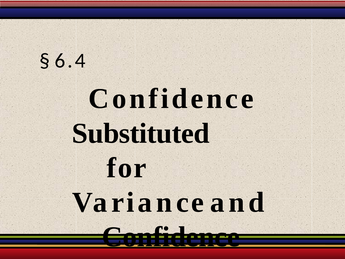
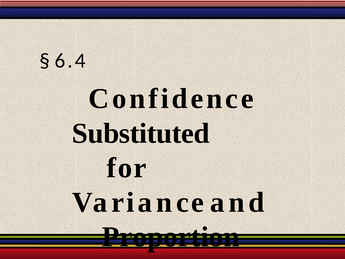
Confidence at (171, 237): Confidence -> Proportion
